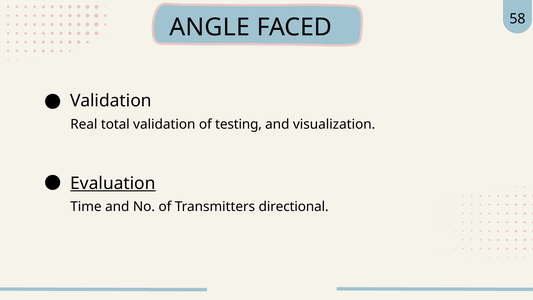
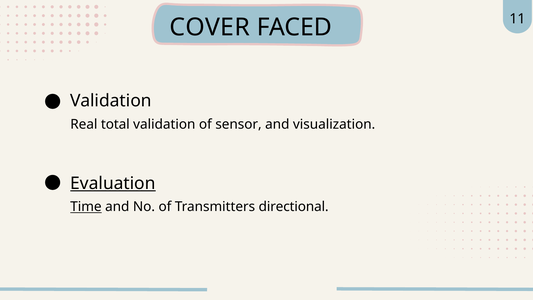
ANGLE: ANGLE -> COVER
58: 58 -> 11
testing: testing -> sensor
Time underline: none -> present
